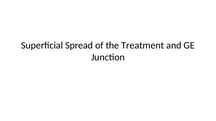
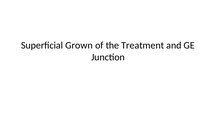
Spread: Spread -> Grown
